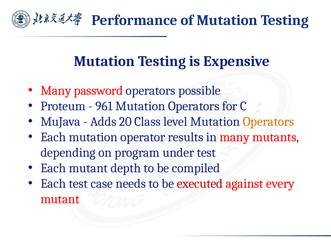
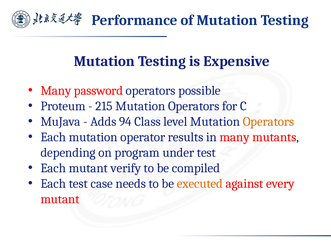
961: 961 -> 215
20: 20 -> 94
depth: depth -> verify
executed colour: red -> orange
